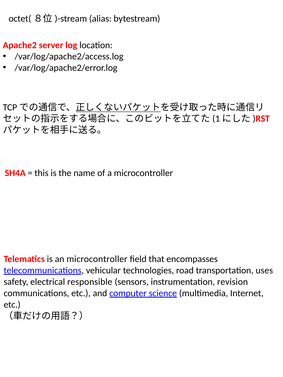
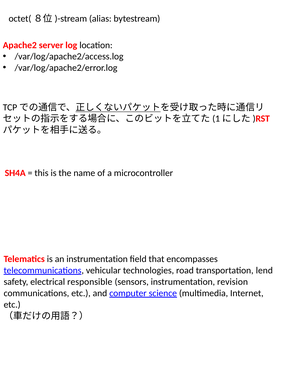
an microcontroller: microcontroller -> instrumentation
uses: uses -> lend
